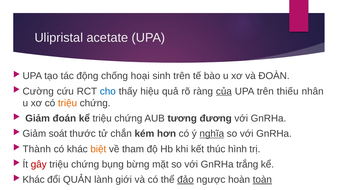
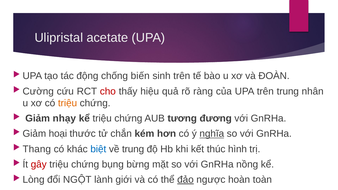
hoại: hoại -> biến
cho colour: blue -> red
của underline: present -> none
trên thiếu: thiếu -> trung
đoán: đoán -> nhạy
soát: soát -> hoại
Thành: Thành -> Thang
biệt colour: orange -> blue
về tham: tham -> trung
trắng: trắng -> nồng
Khác at (34, 180): Khác -> Lòng
QUẢN: QUẢN -> NGỘT
toàn underline: present -> none
